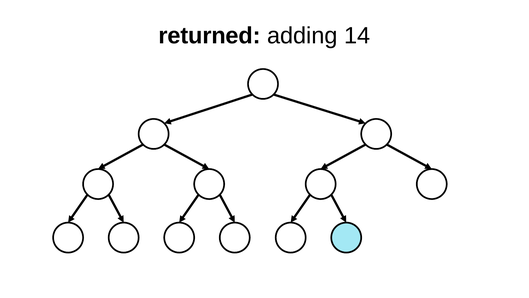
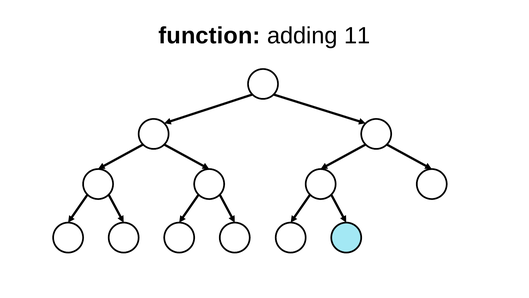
returned: returned -> function
14: 14 -> 11
